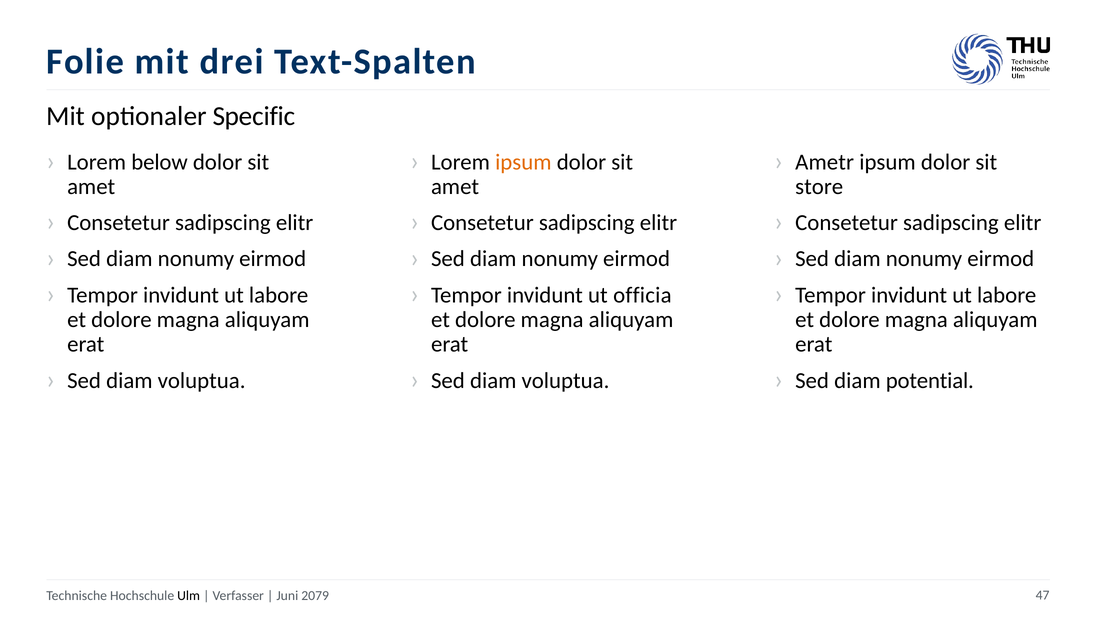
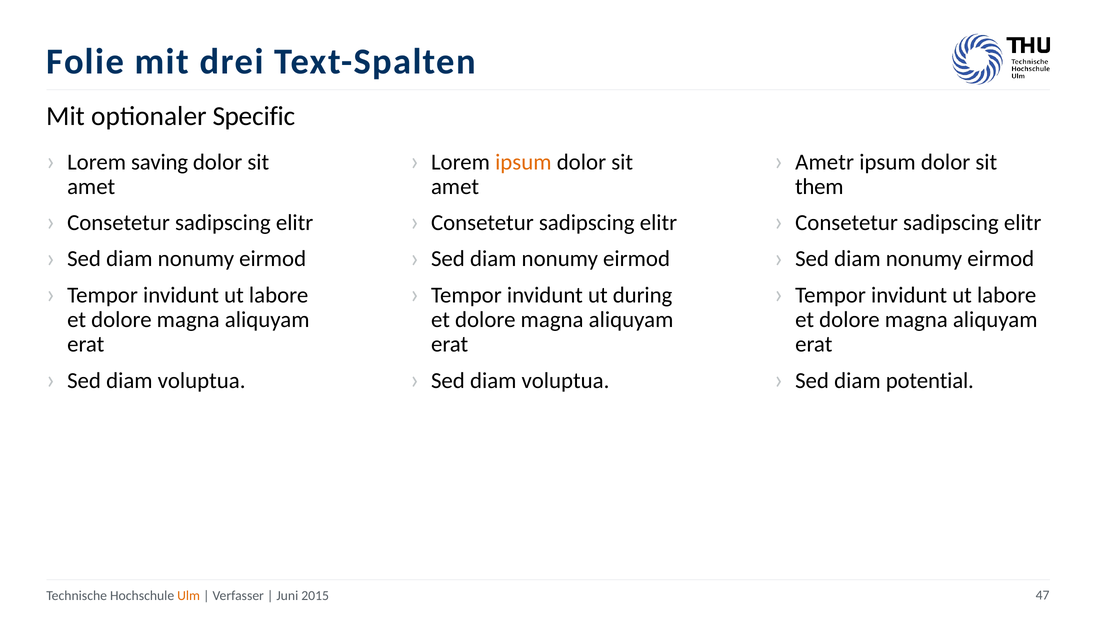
below: below -> saving
store: store -> them
officia: officia -> during
Ulm colour: black -> orange
2079: 2079 -> 2015
